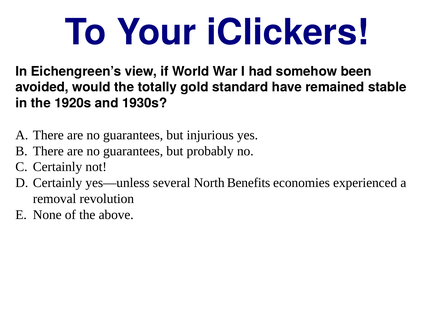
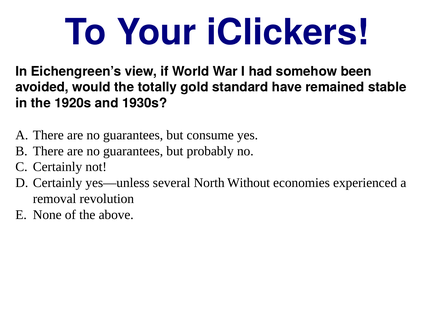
injurious: injurious -> consume
Benefits: Benefits -> Without
